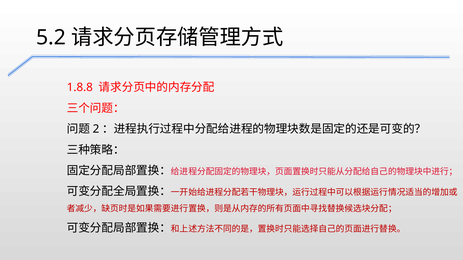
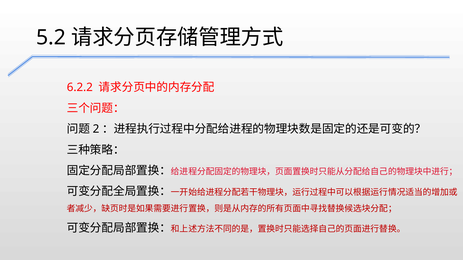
1.8.8: 1.8.8 -> 6.2.2
